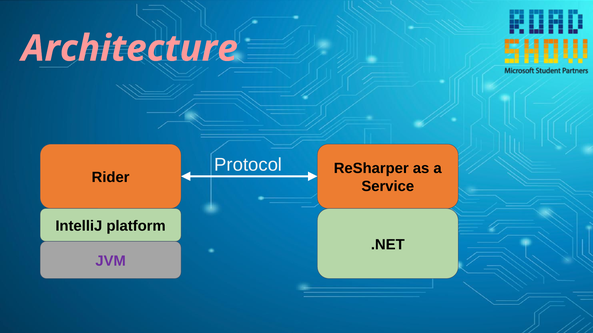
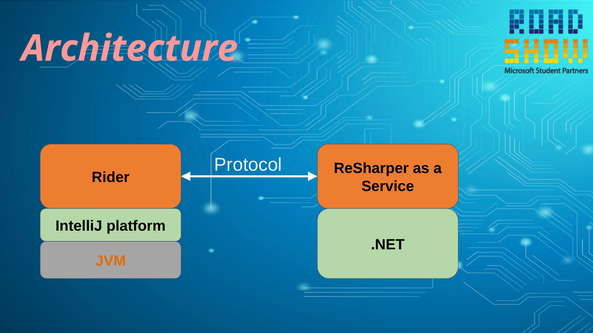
JVM colour: purple -> orange
